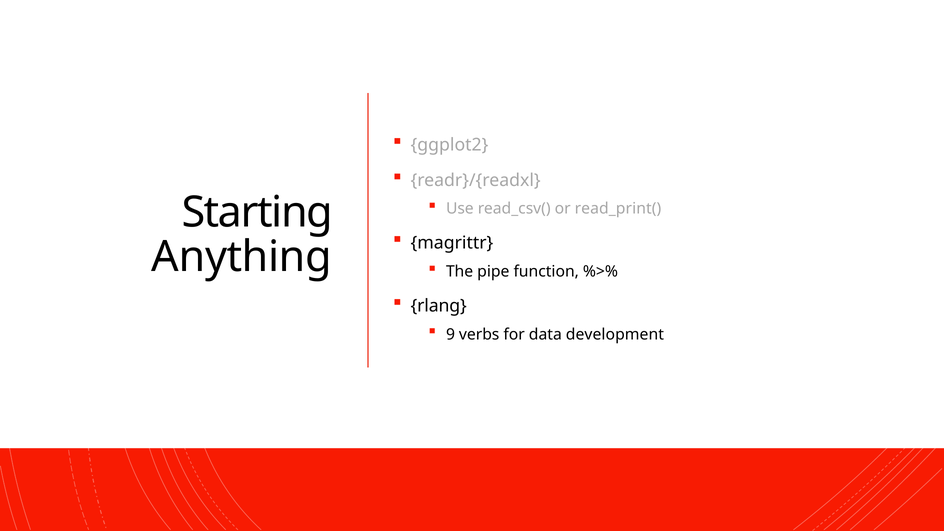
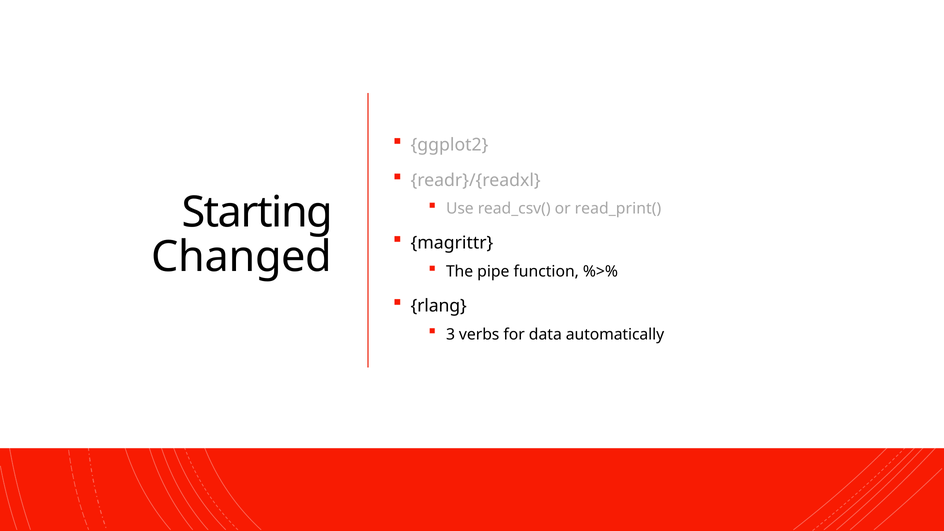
Anything: Anything -> Changed
9: 9 -> 3
development: development -> automatically
